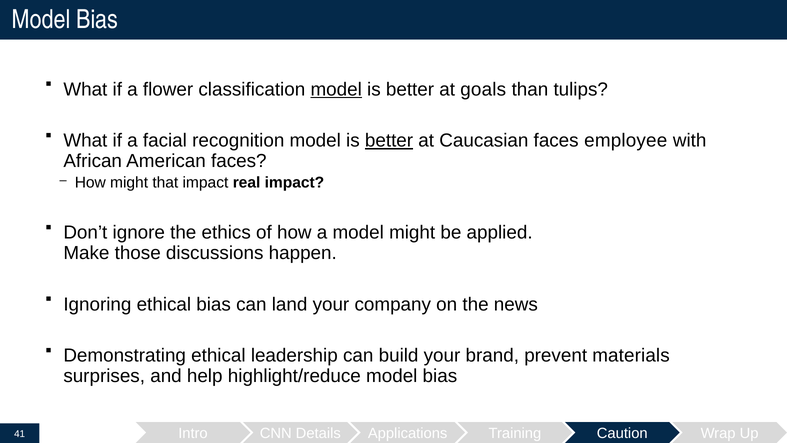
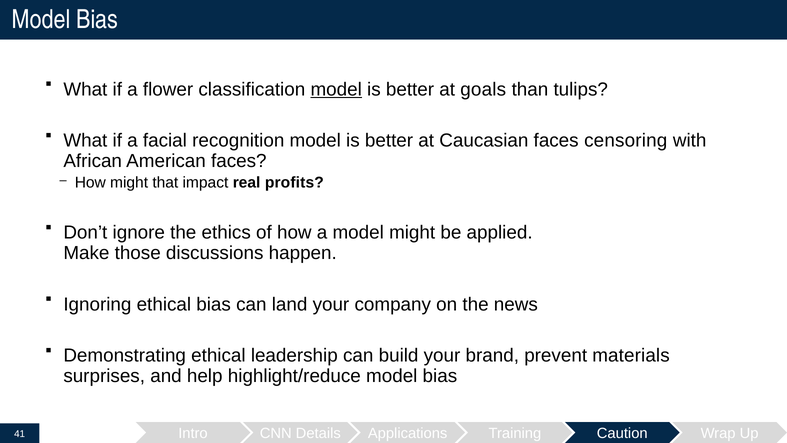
better at (389, 141) underline: present -> none
employee: employee -> censoring
real impact: impact -> profits
